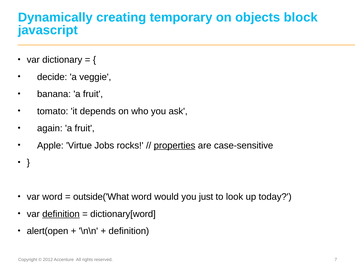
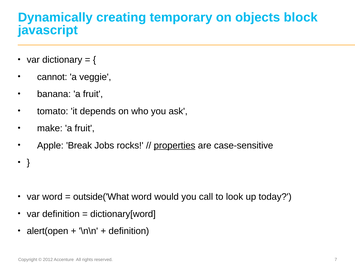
decide: decide -> cannot
again: again -> make
Virtue: Virtue -> Break
just: just -> call
definition at (61, 214) underline: present -> none
